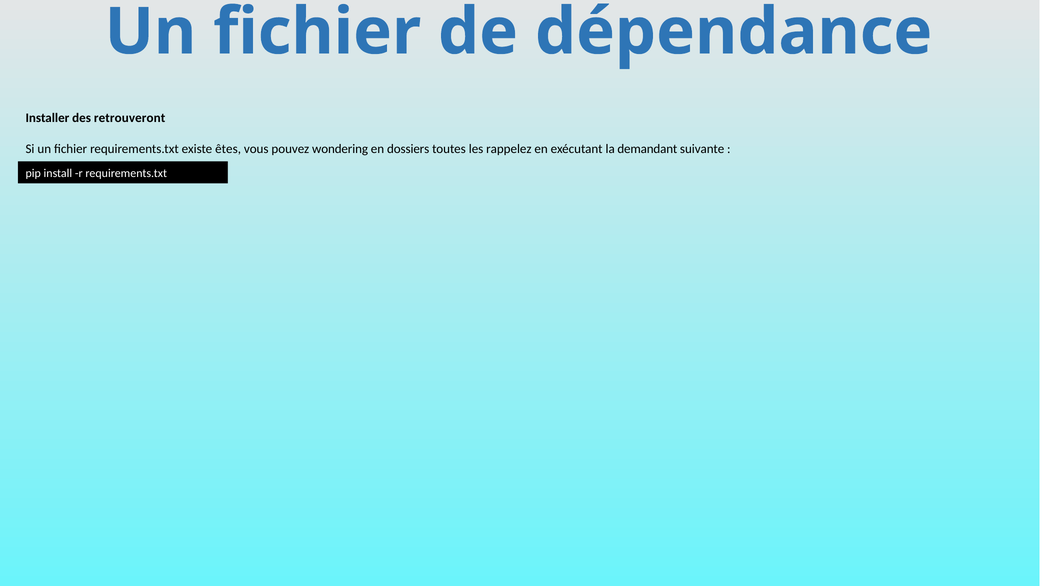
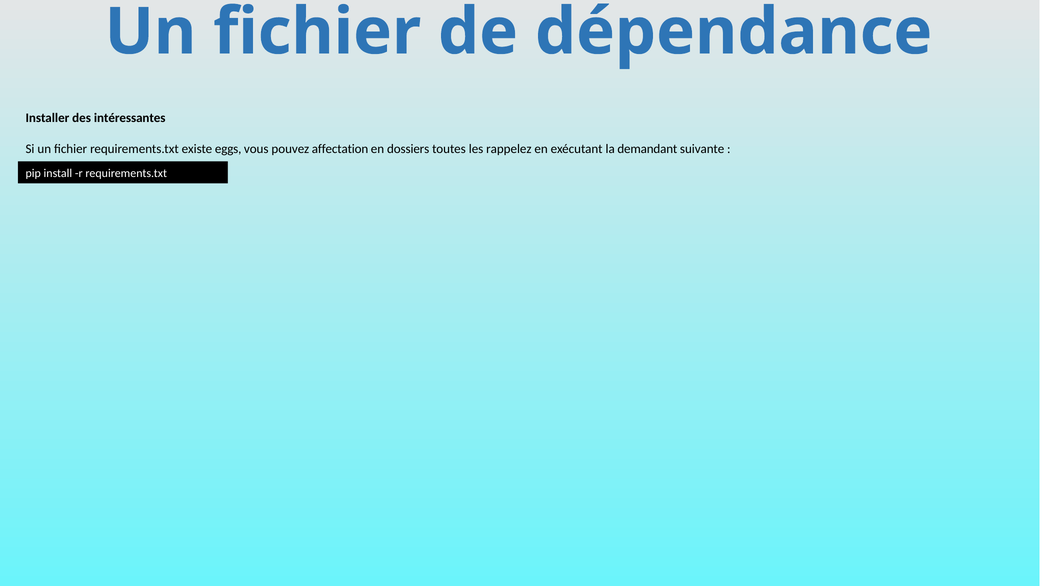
retrouveront: retrouveront -> intéressantes
êtes: êtes -> eggs
wondering: wondering -> affectation
